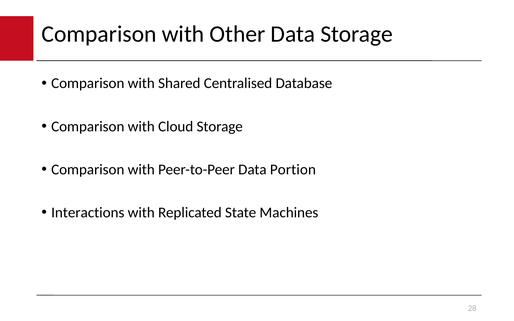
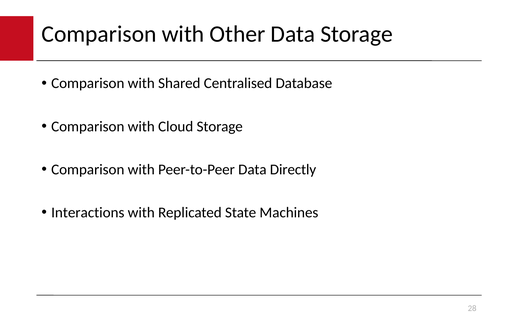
Portion: Portion -> Directly
